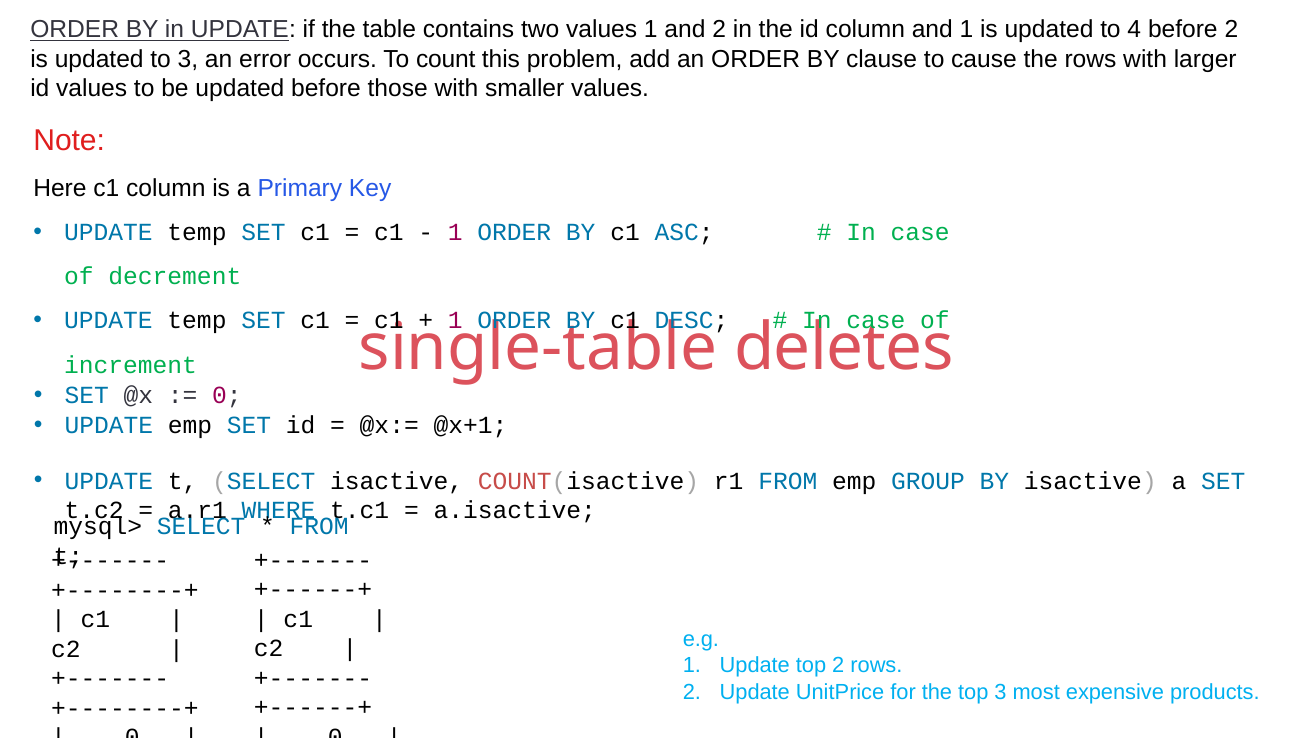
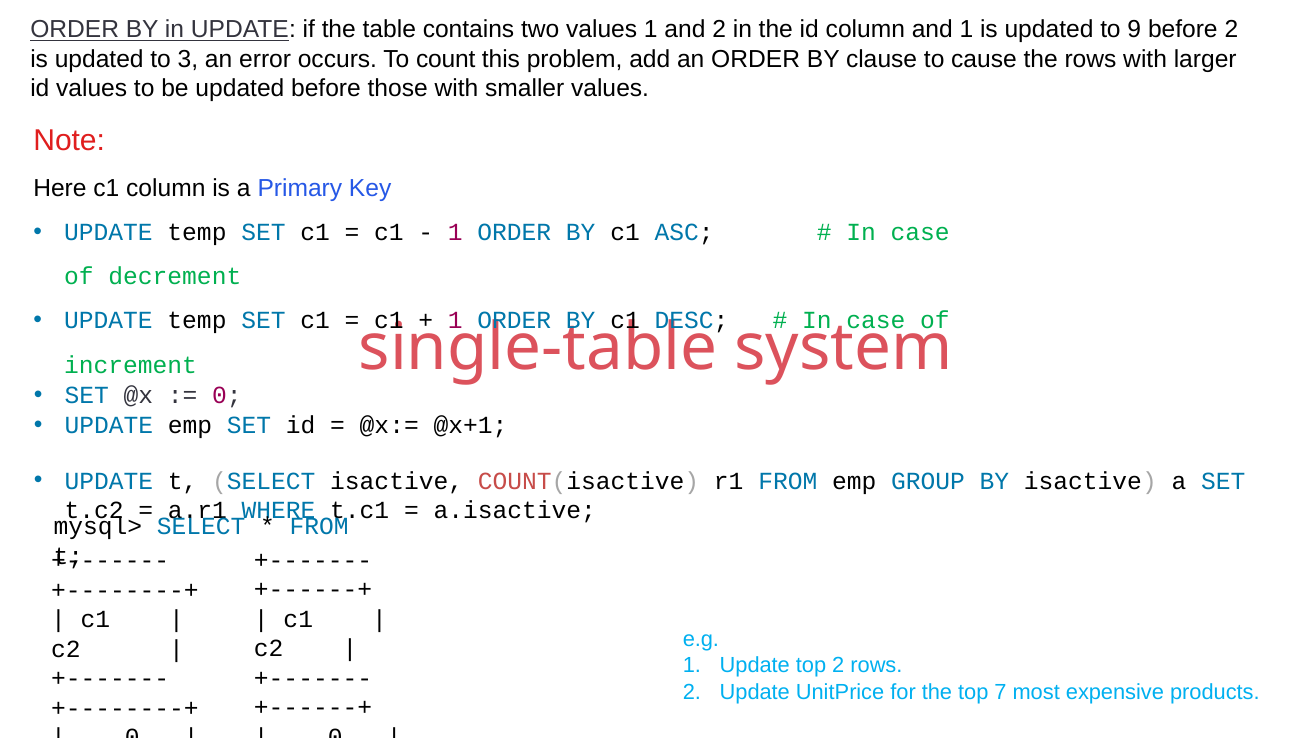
4: 4 -> 9
deletes: deletes -> system
top 3: 3 -> 7
